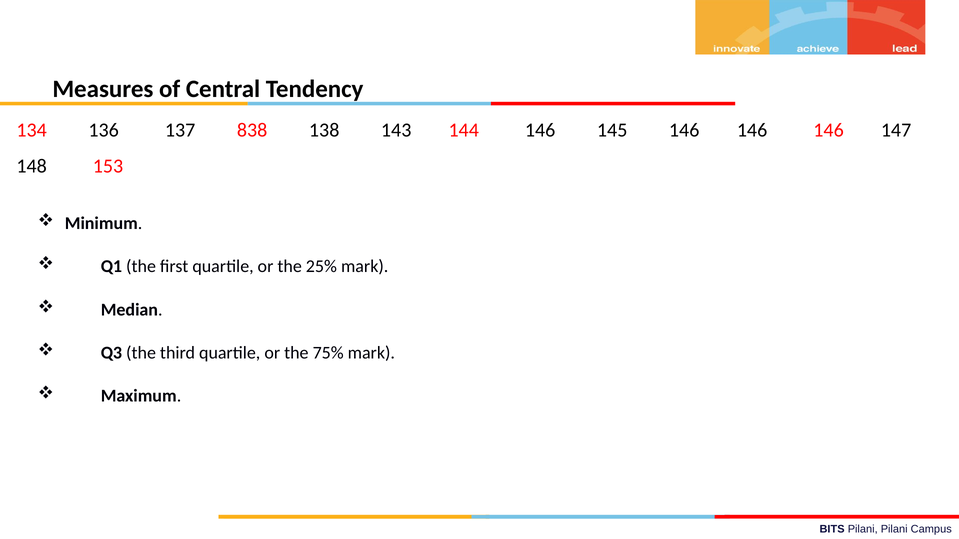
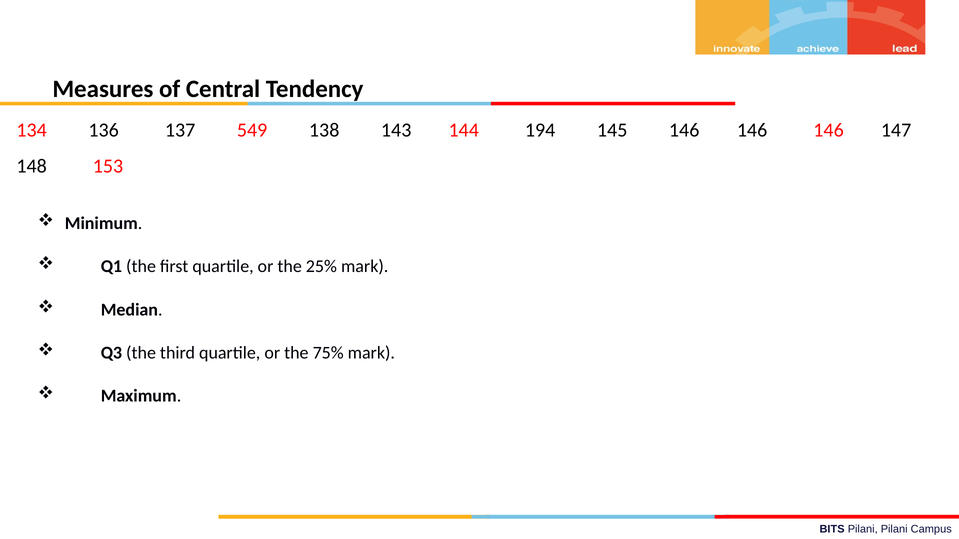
838: 838 -> 549
144 146: 146 -> 194
